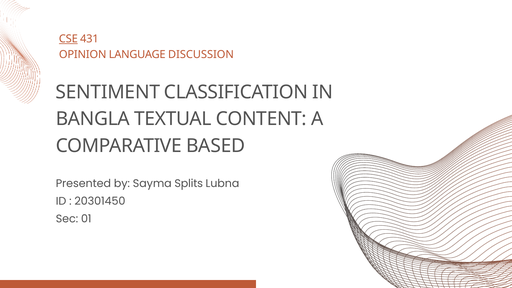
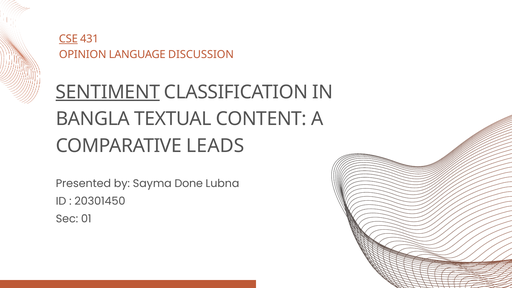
SENTIMENT underline: none -> present
BASED: BASED -> LEADS
Splits: Splits -> Done
